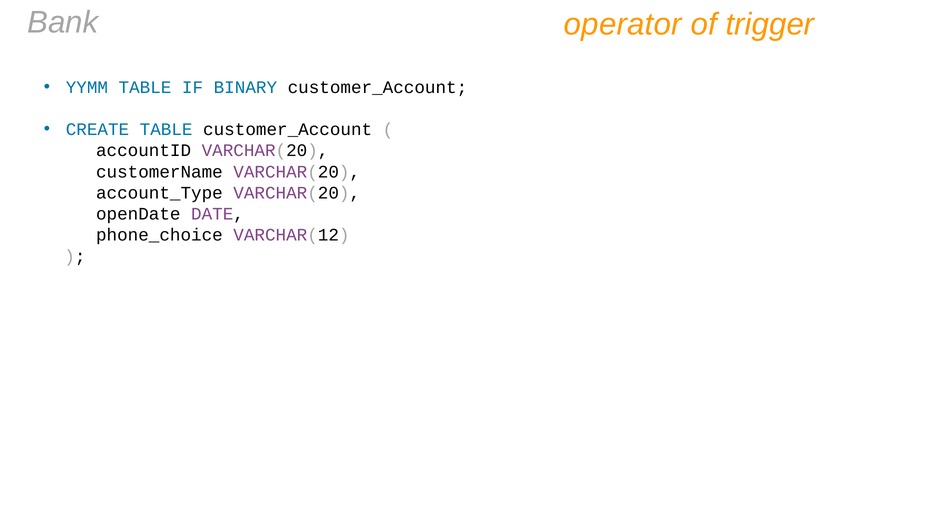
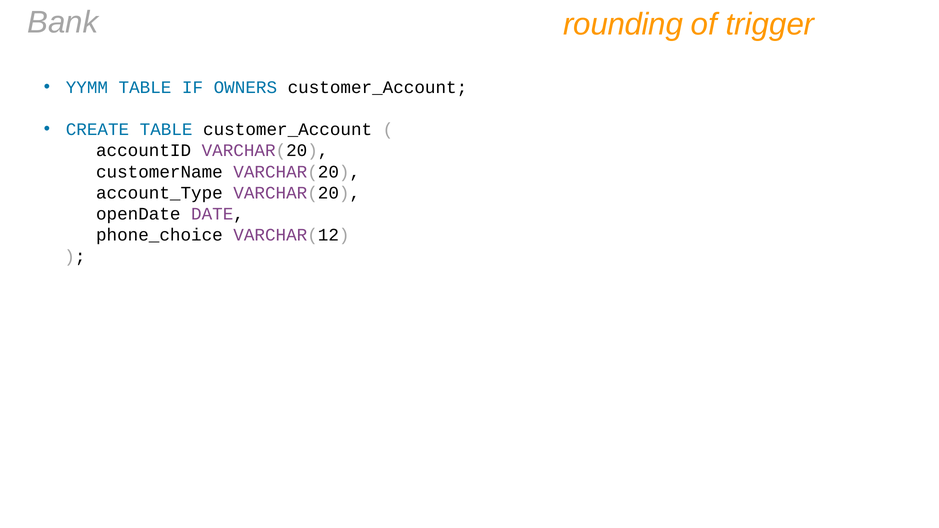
operator: operator -> rounding
BINARY: BINARY -> OWNERS
